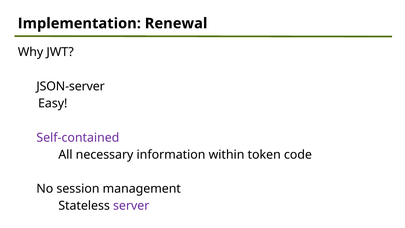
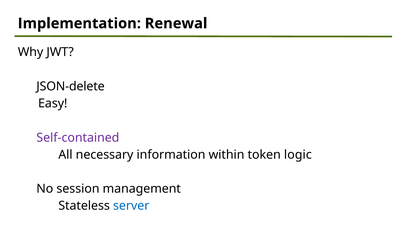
JSON-server: JSON-server -> JSON-delete
code: code -> logic
server colour: purple -> blue
